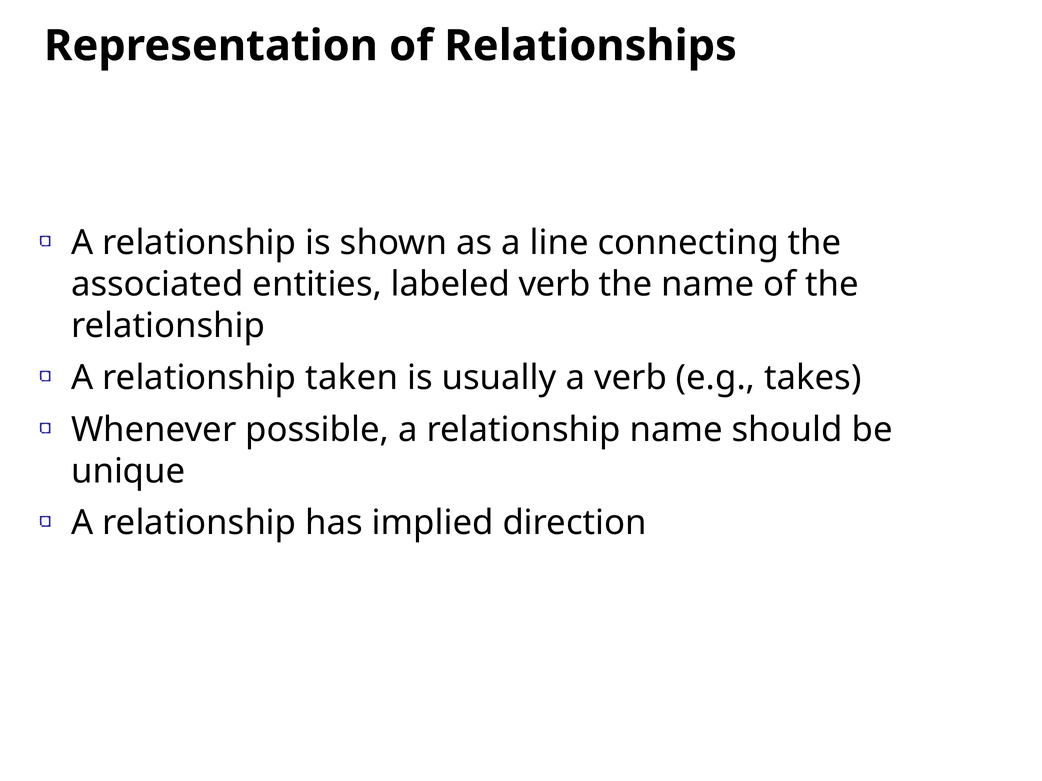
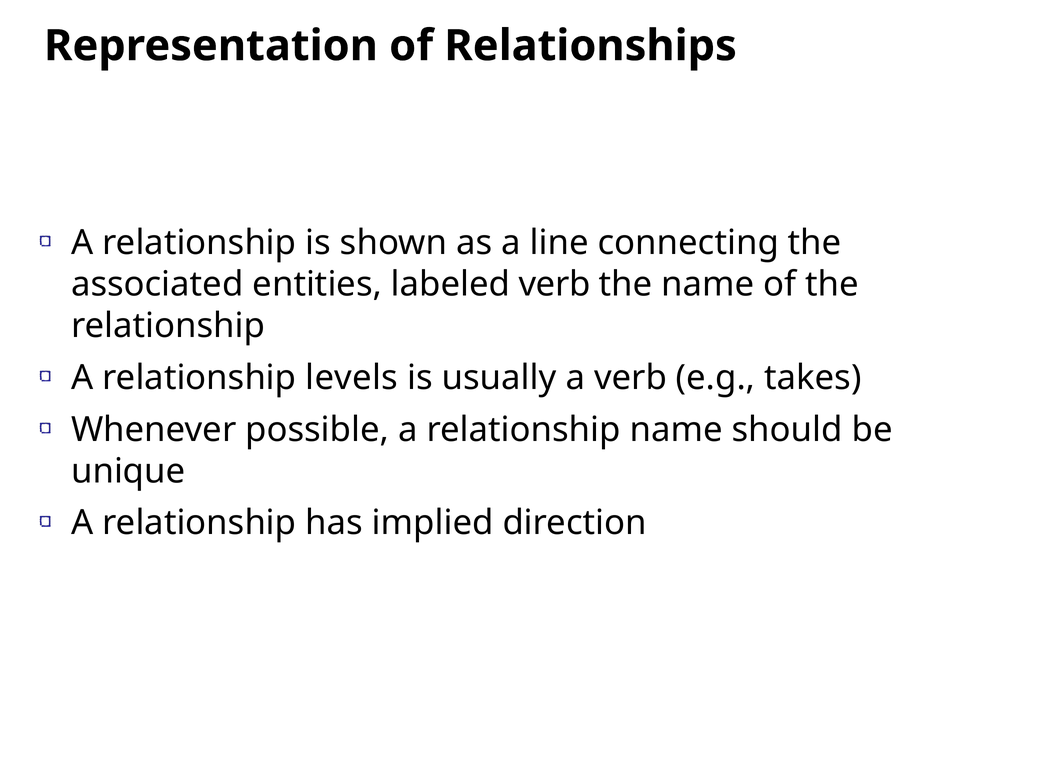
taken: taken -> levels
